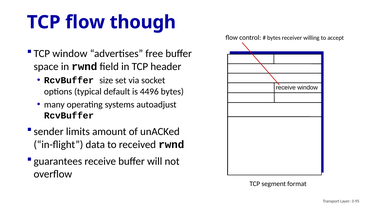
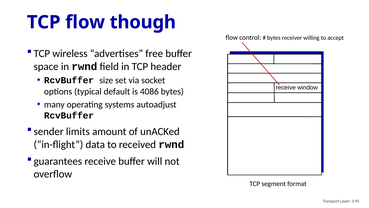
TCP window: window -> wireless
4496: 4496 -> 4086
